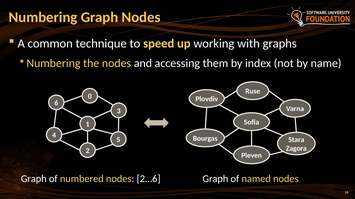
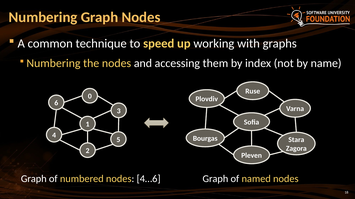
2…6: 2…6 -> 4…6
